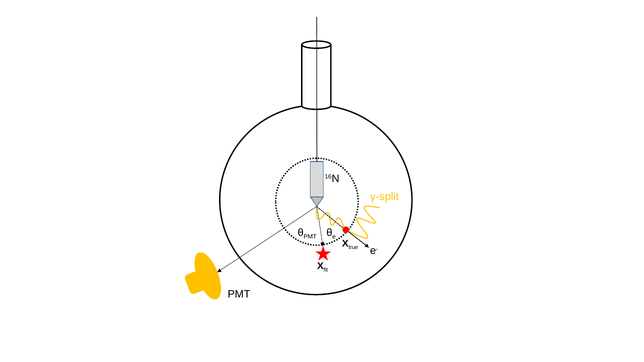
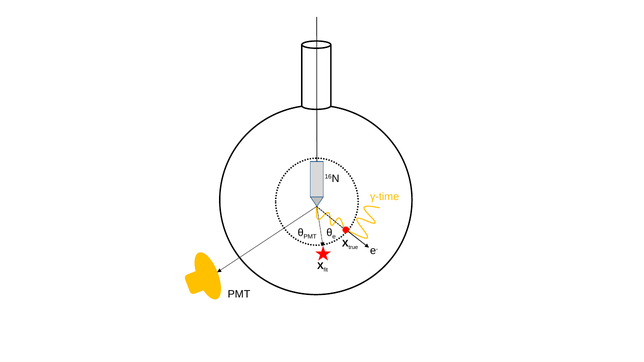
γ-split: γ-split -> γ-time
